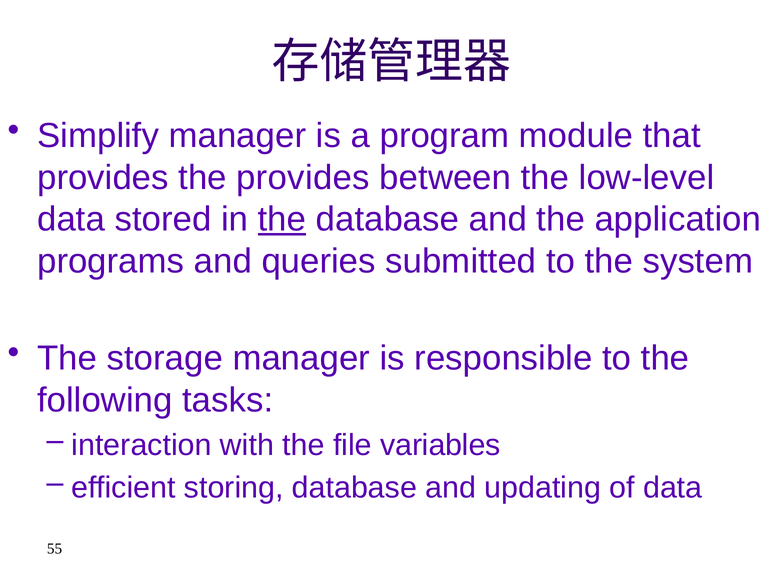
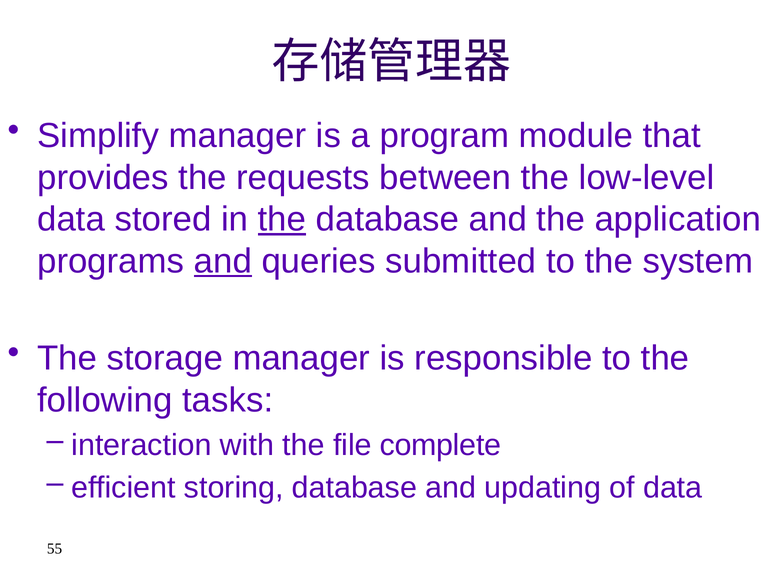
the provides: provides -> requests
and at (223, 261) underline: none -> present
variables: variables -> complete
